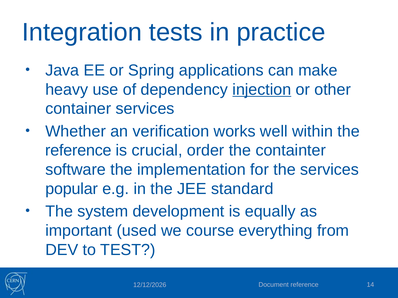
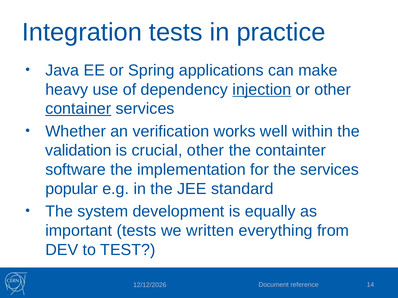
container underline: none -> present
reference at (78, 151): reference -> validation
crucial order: order -> other
important used: used -> tests
course: course -> written
